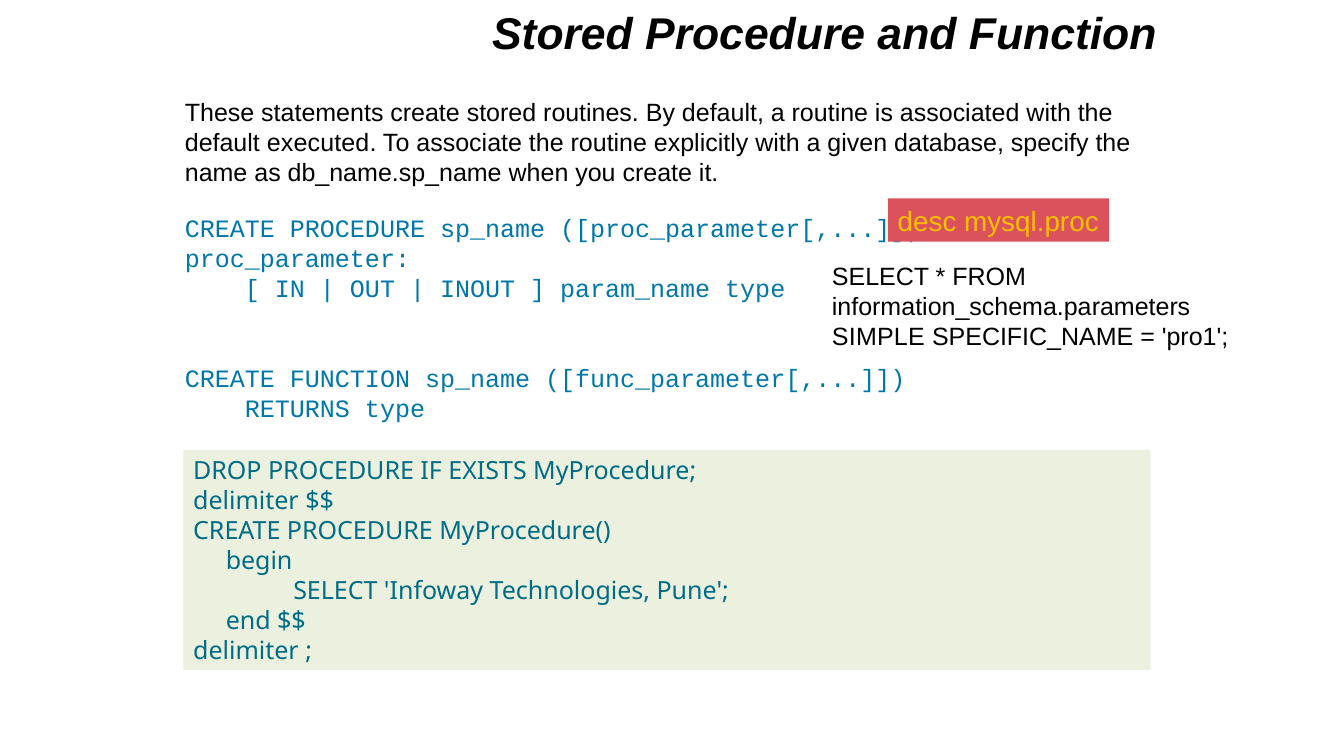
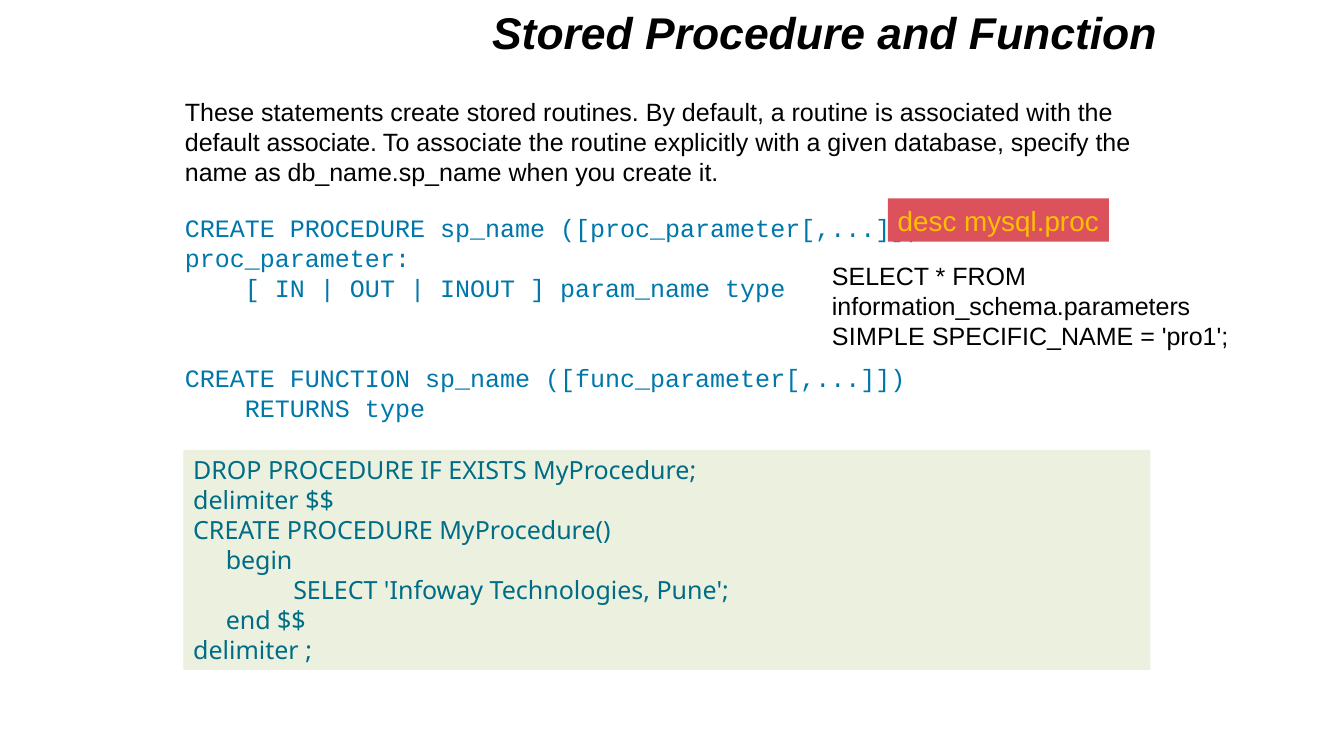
default executed: executed -> associate
